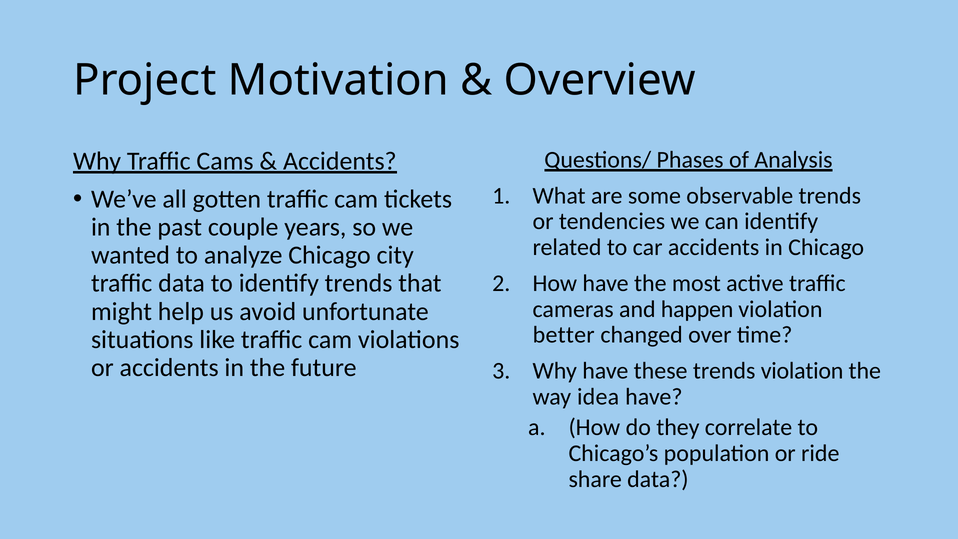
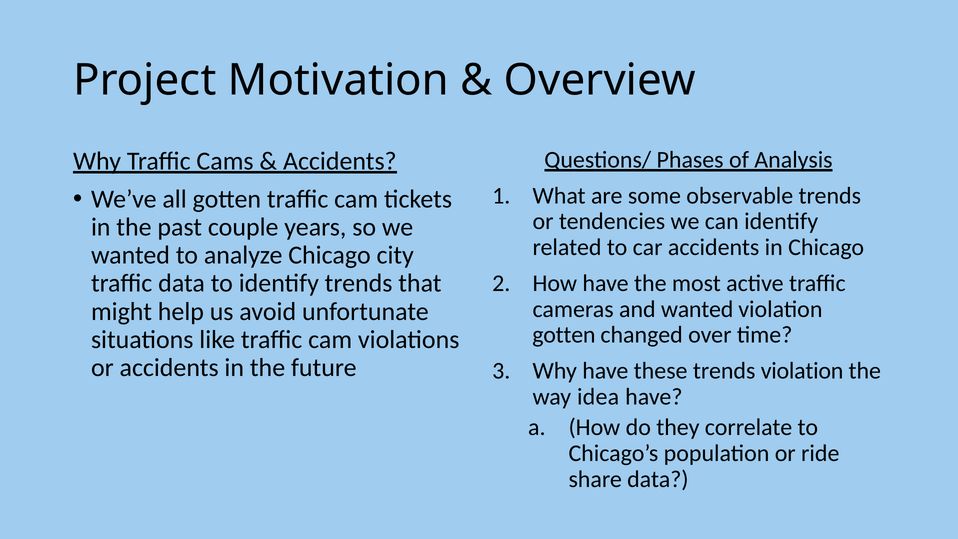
and happen: happen -> wanted
better at (564, 335): better -> gotten
